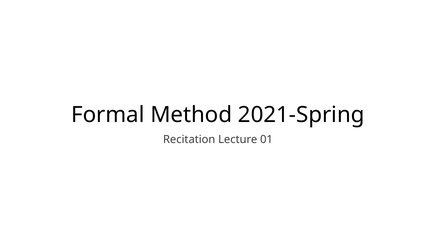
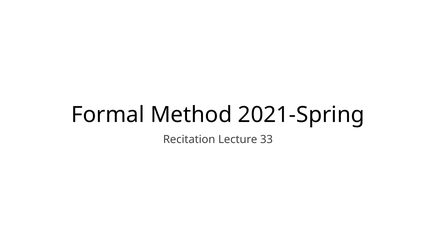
01: 01 -> 33
